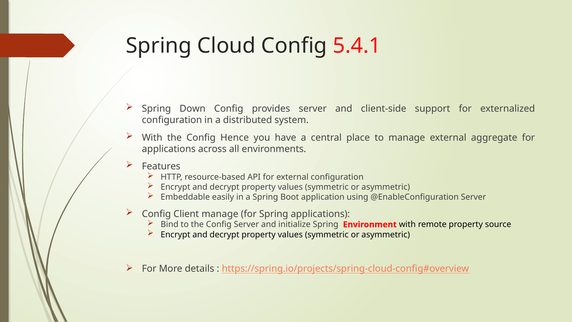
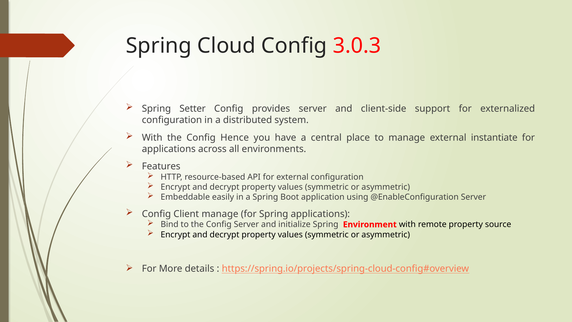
5.4.1: 5.4.1 -> 3.0.3
Down: Down -> Setter
aggregate: aggregate -> instantiate
